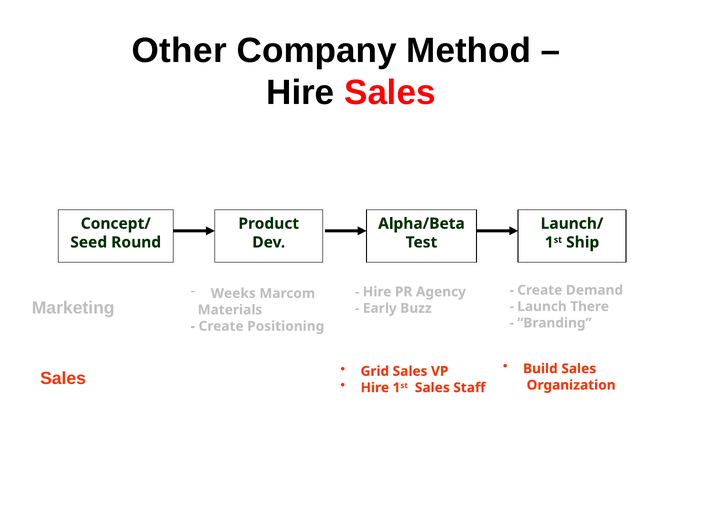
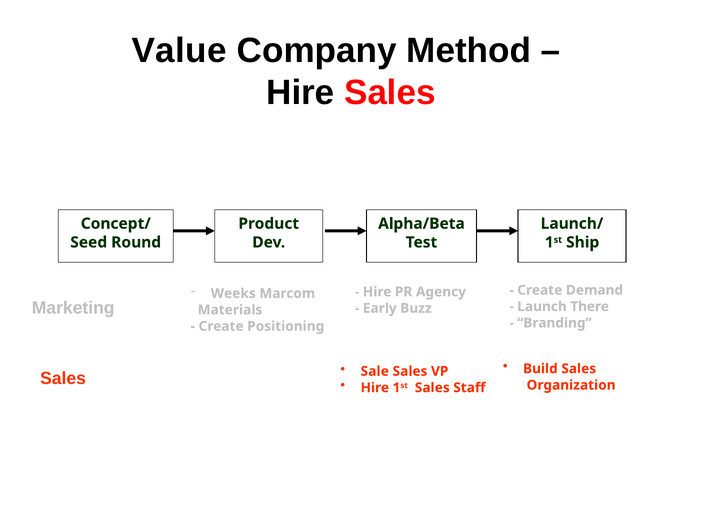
Other: Other -> Value
Grid: Grid -> Sale
